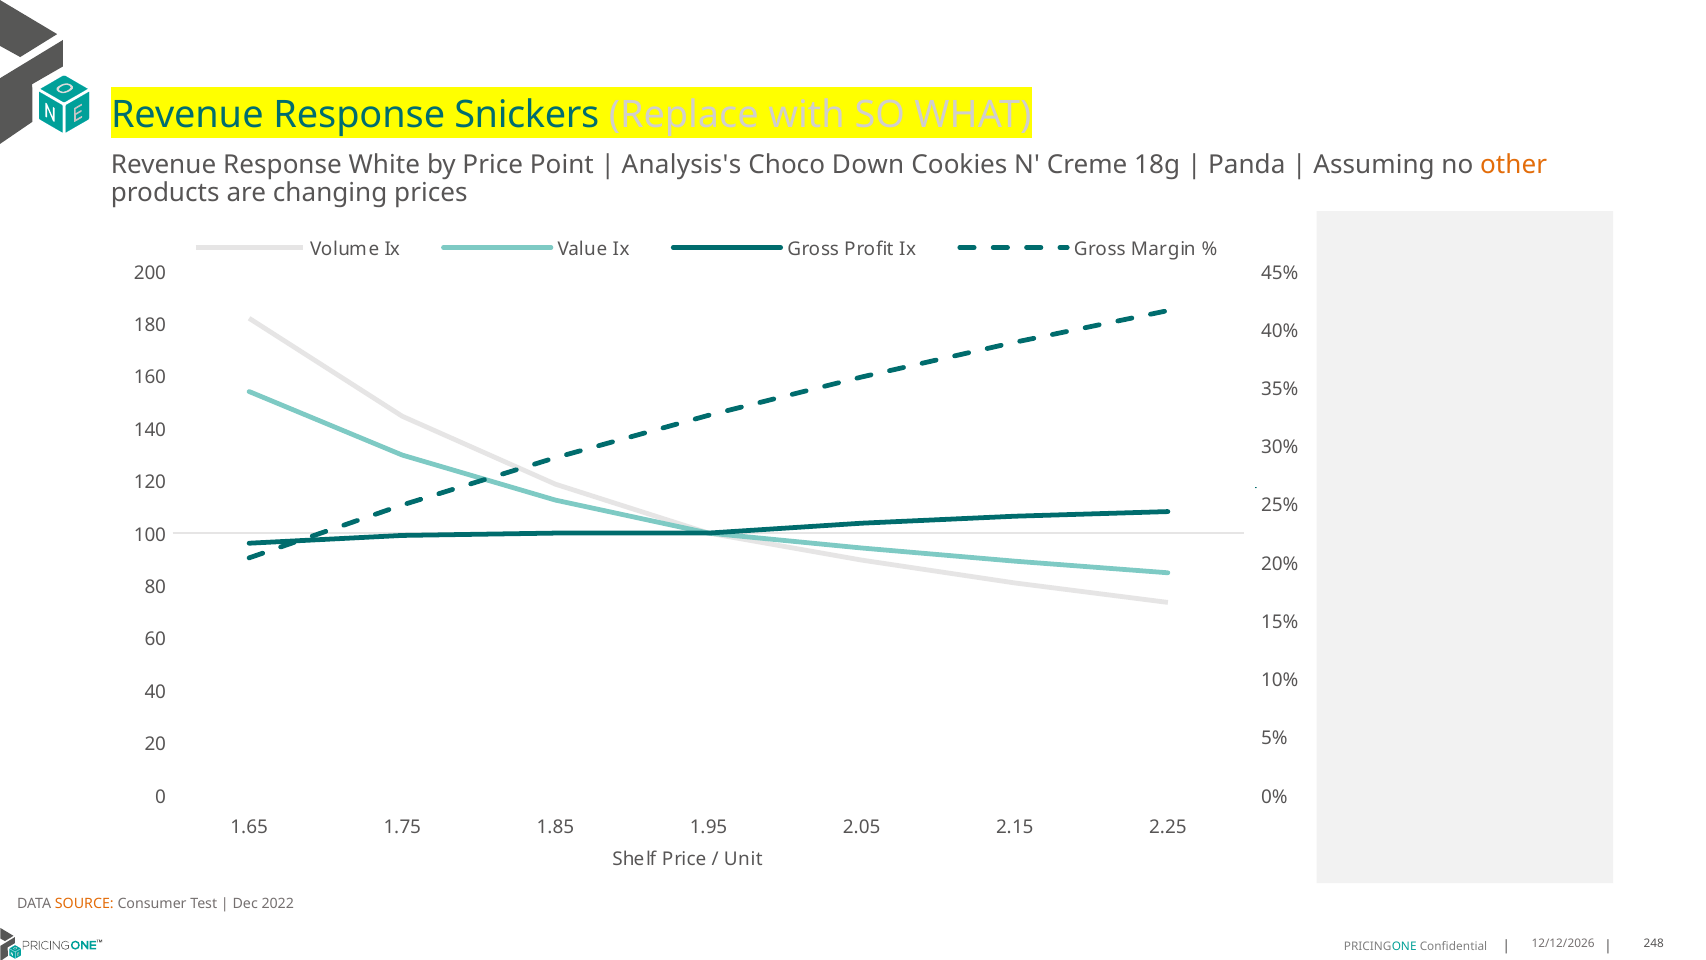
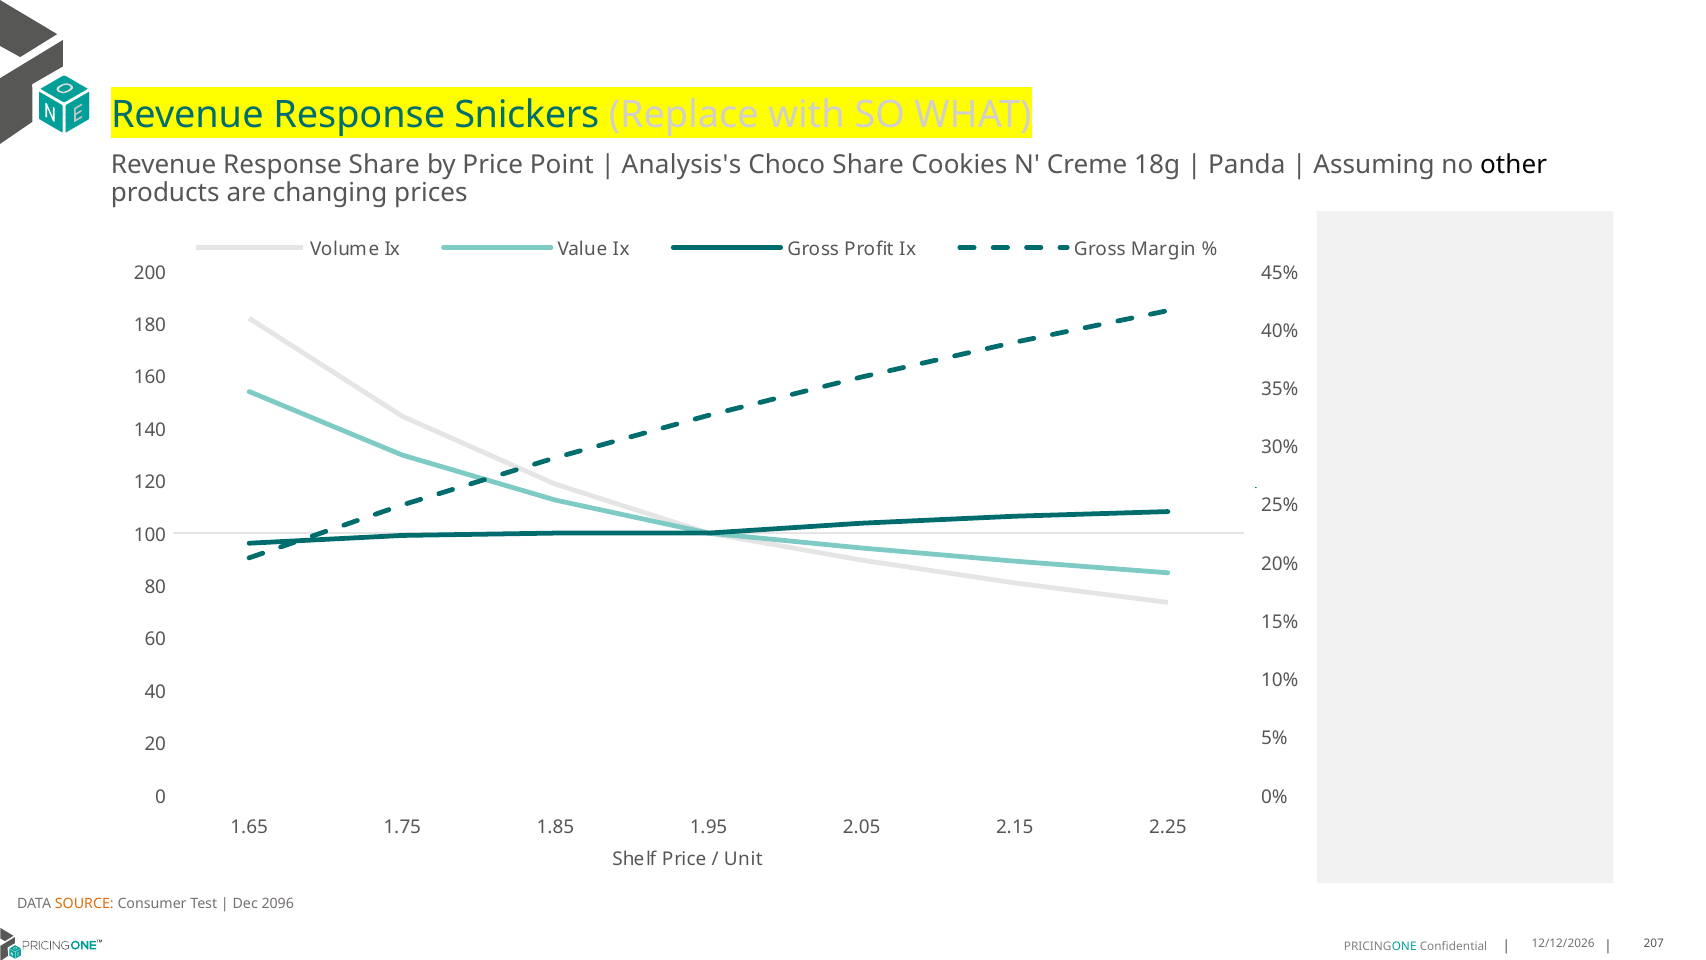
Response White: White -> Share
Choco Down: Down -> Share
other colour: orange -> black
2022: 2022 -> 2096
248: 248 -> 207
